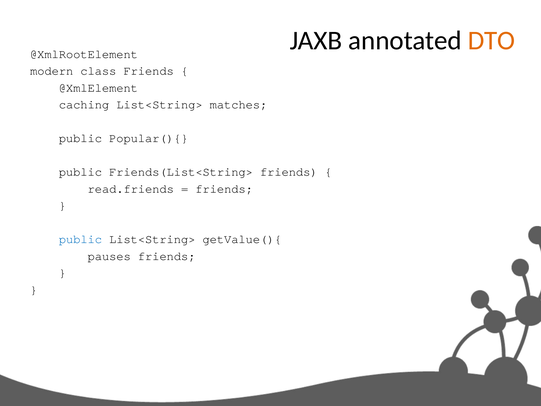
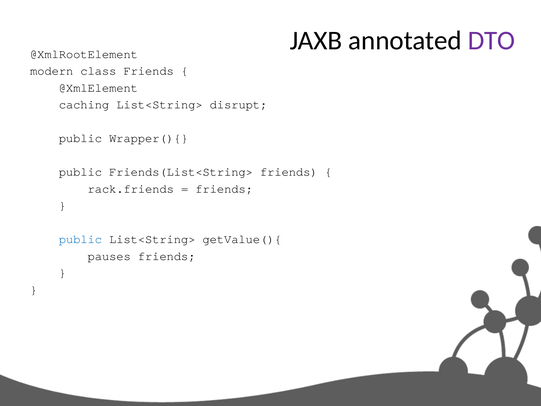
DTO colour: orange -> purple
matches: matches -> disrupt
Popular(){: Popular(){ -> Wrapper(){
read.friends: read.friends -> rack.friends
